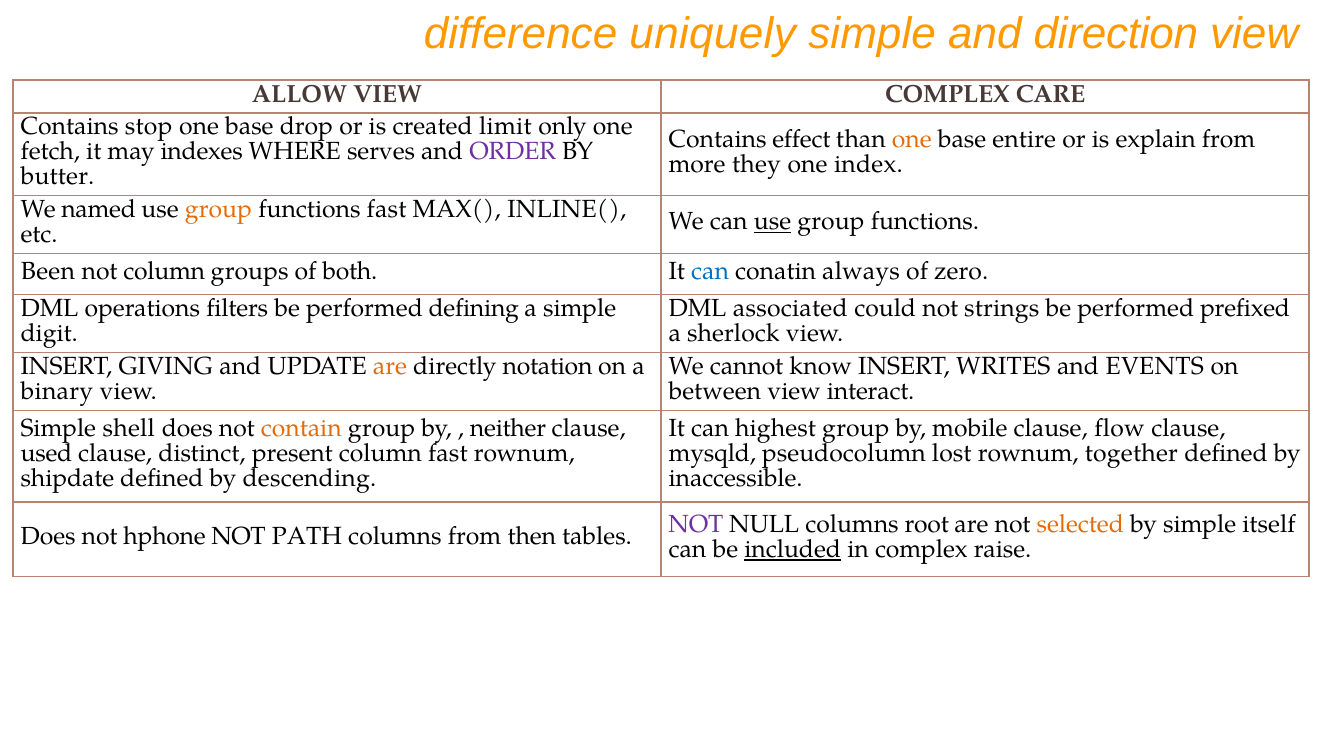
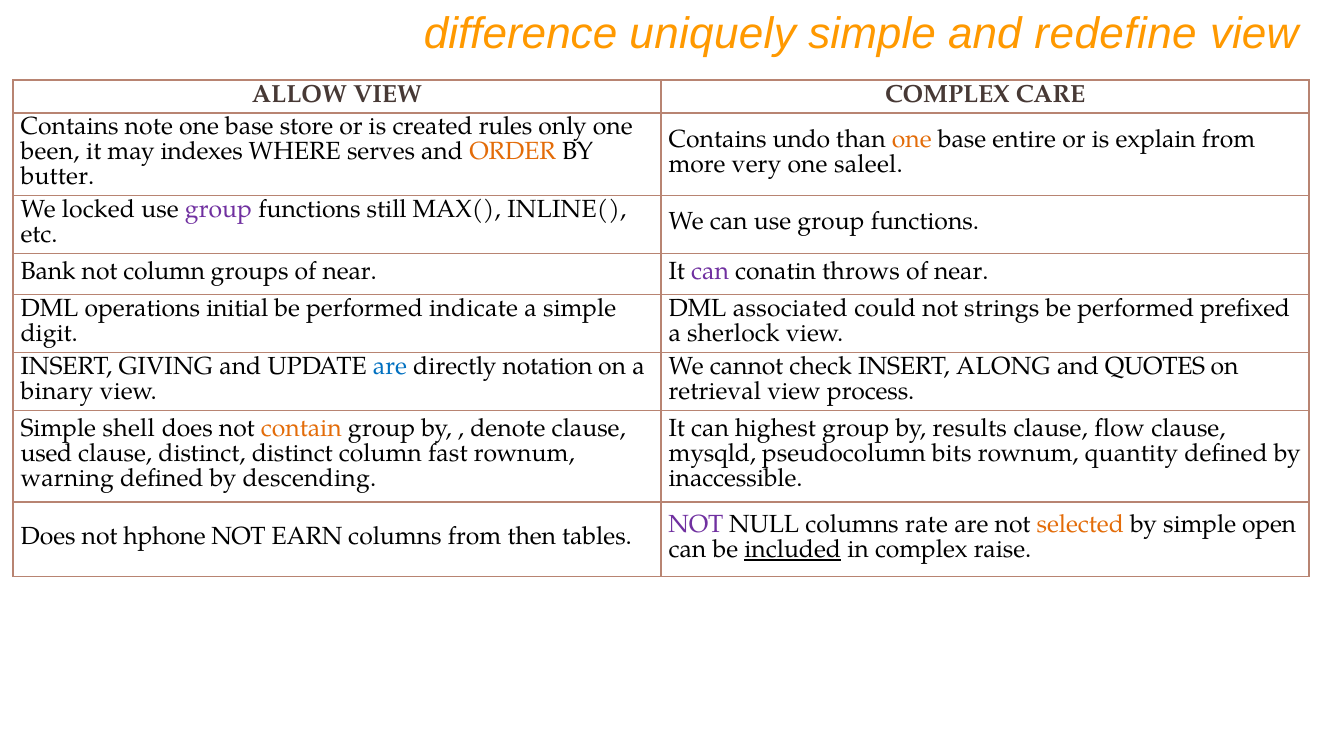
direction: direction -> redefine
stop: stop -> note
drop: drop -> store
limit: limit -> rules
effect: effect -> undo
fetch: fetch -> been
ORDER colour: purple -> orange
they: they -> very
index: index -> saleel
named: named -> locked
group at (219, 210) colour: orange -> purple
functions fast: fast -> still
use at (772, 222) underline: present -> none
Been: Been -> Bank
groups of both: both -> near
can at (710, 272) colour: blue -> purple
always: always -> throws
zero at (961, 272): zero -> near
filters: filters -> initial
defining: defining -> indicate
are at (390, 367) colour: orange -> blue
know: know -> check
WRITES: WRITES -> ALONG
EVENTS: EVENTS -> QUOTES
between: between -> retrieval
interact: interact -> process
neither: neither -> denote
mobile: mobile -> results
distinct present: present -> distinct
lost: lost -> bits
together: together -> quantity
shipdate: shipdate -> warning
root: root -> rate
itself: itself -> open
PATH: PATH -> EARN
